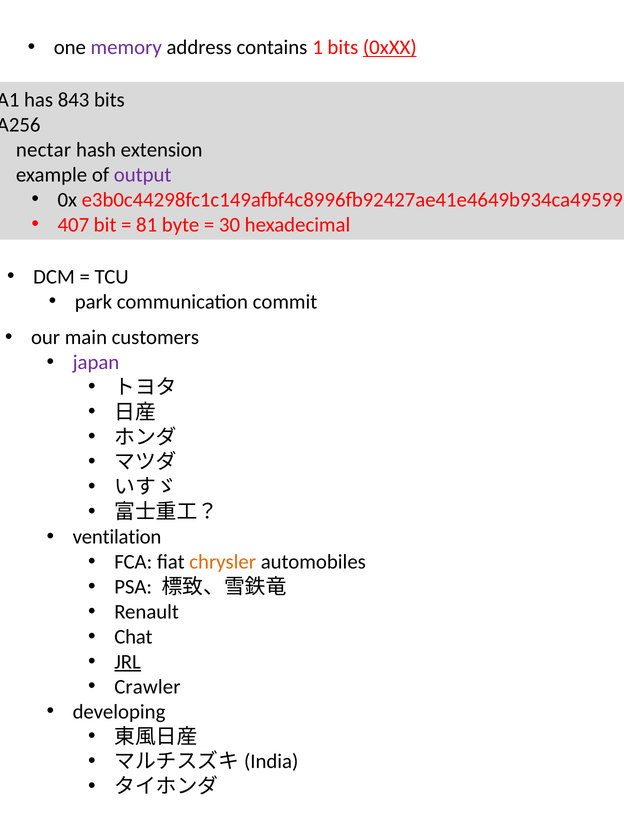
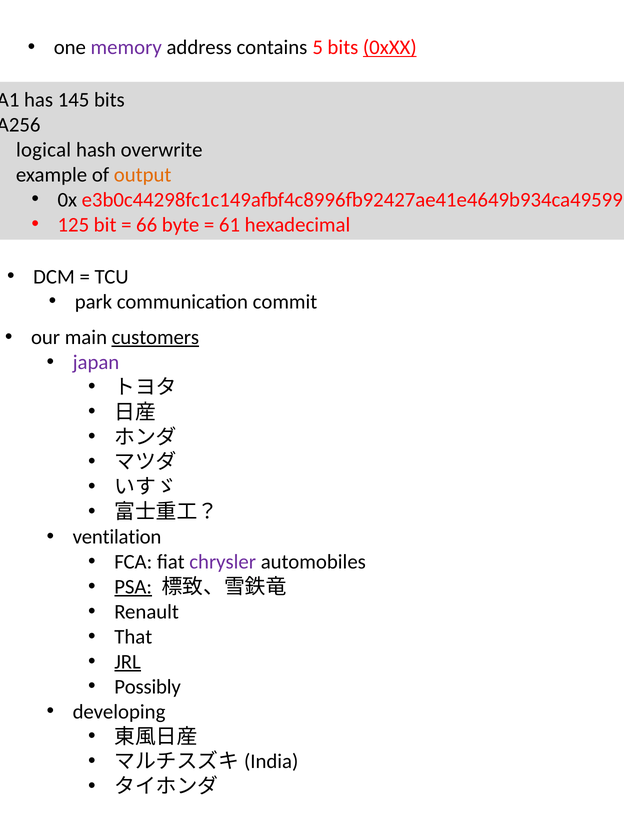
1: 1 -> 5
843: 843 -> 145
nectar: nectar -> logical
extension: extension -> overwrite
output colour: purple -> orange
407: 407 -> 125
81: 81 -> 66
30: 30 -> 61
customers underline: none -> present
chrysler colour: orange -> purple
PSA underline: none -> present
Chat: Chat -> That
Crawler: Crawler -> Possibly
